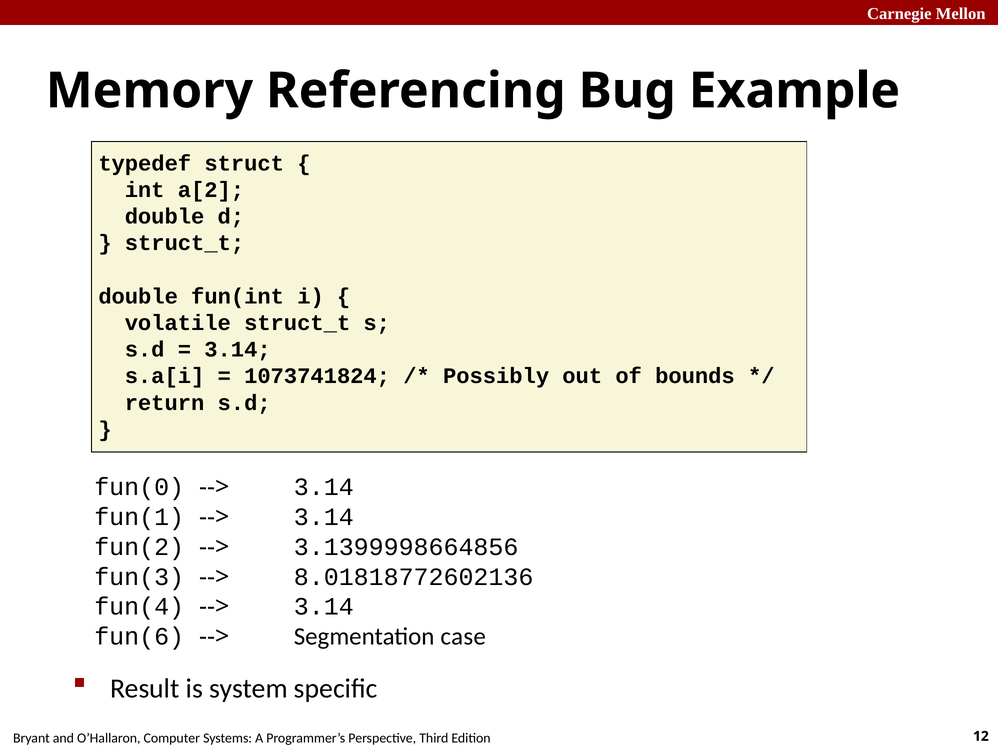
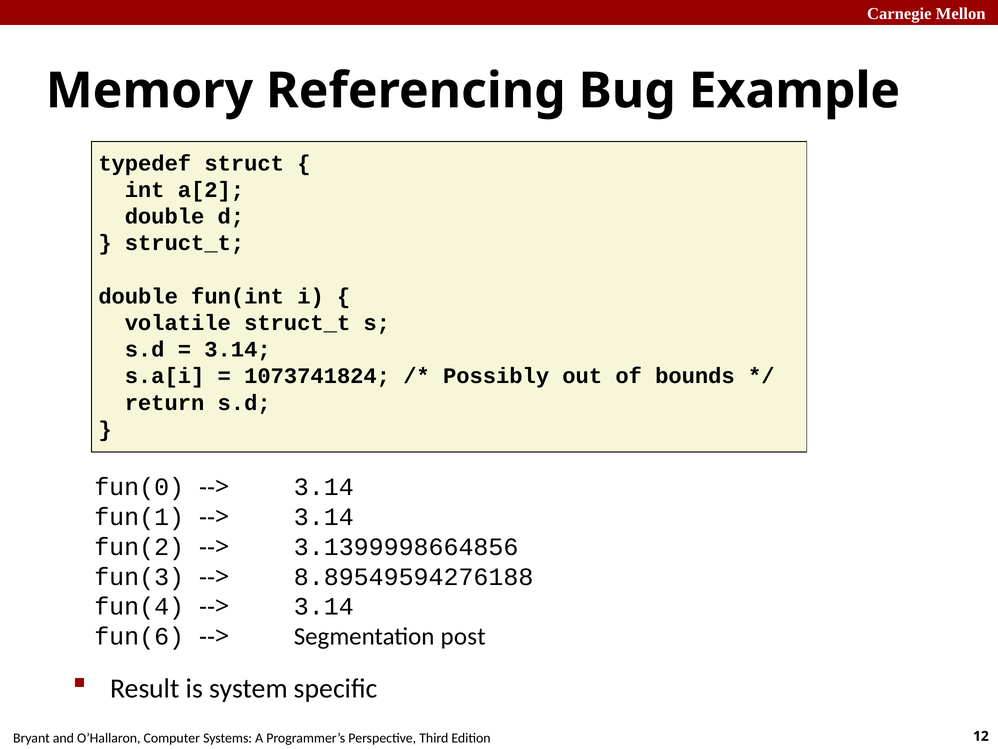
8.01818772602136: 8.01818772602136 -> 8.89549594276188
case: case -> post
